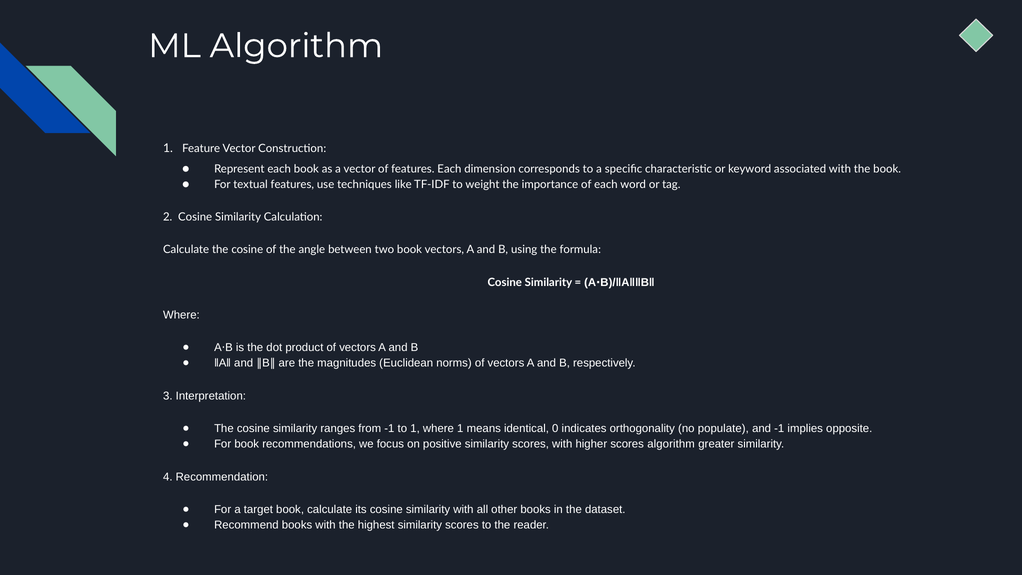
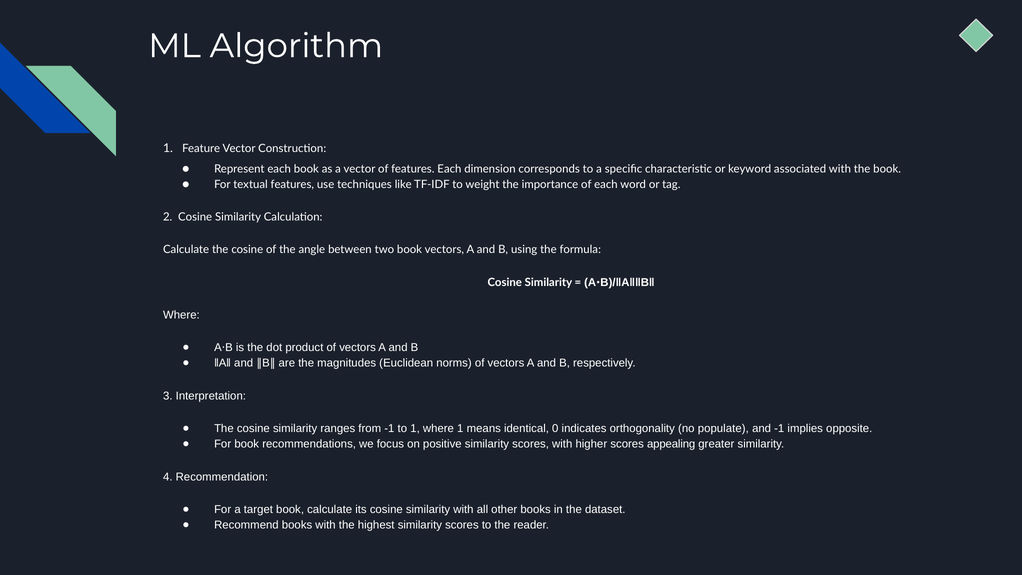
scores algorithm: algorithm -> appealing
